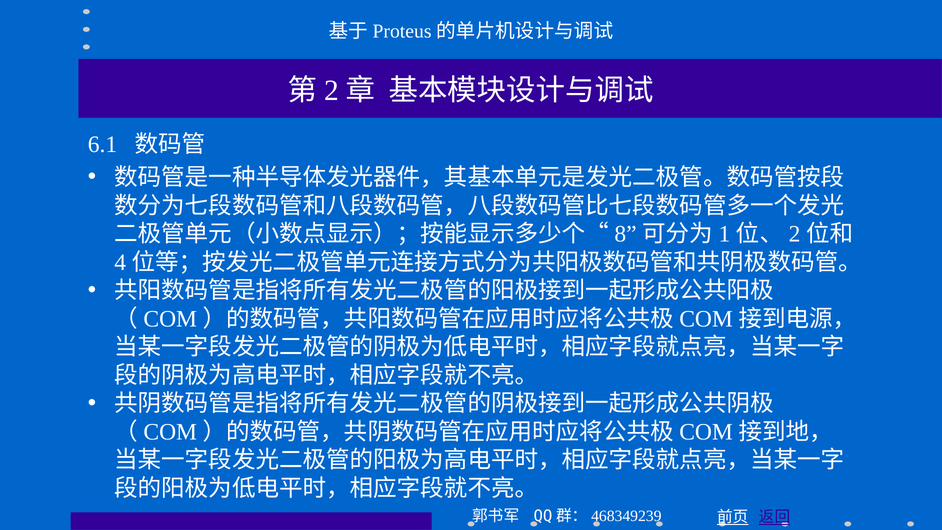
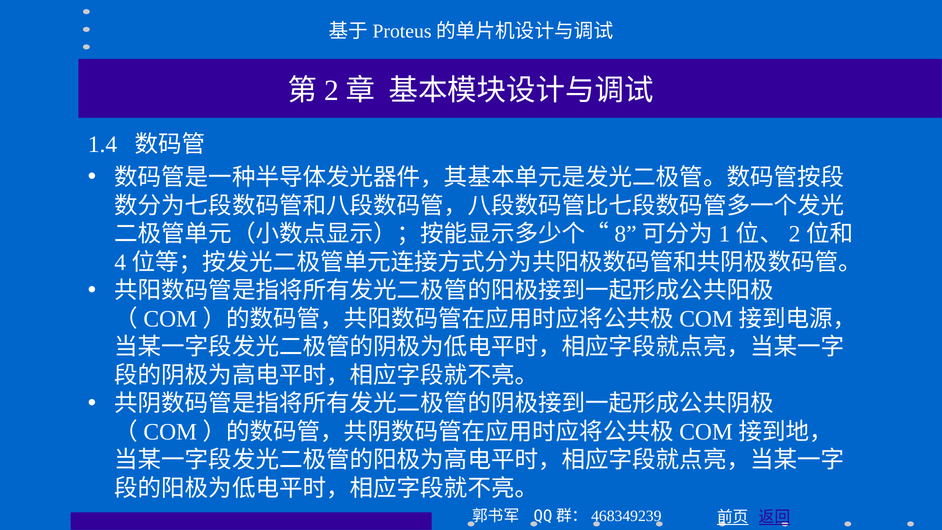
6.1: 6.1 -> 1.4
